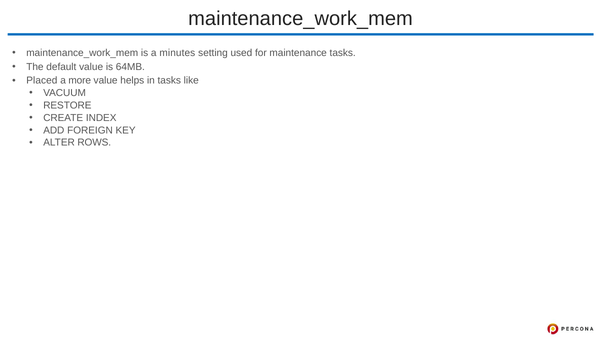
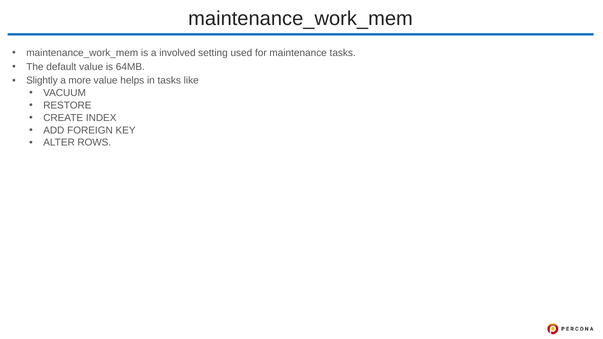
minutes: minutes -> involved
Placed: Placed -> Slightly
